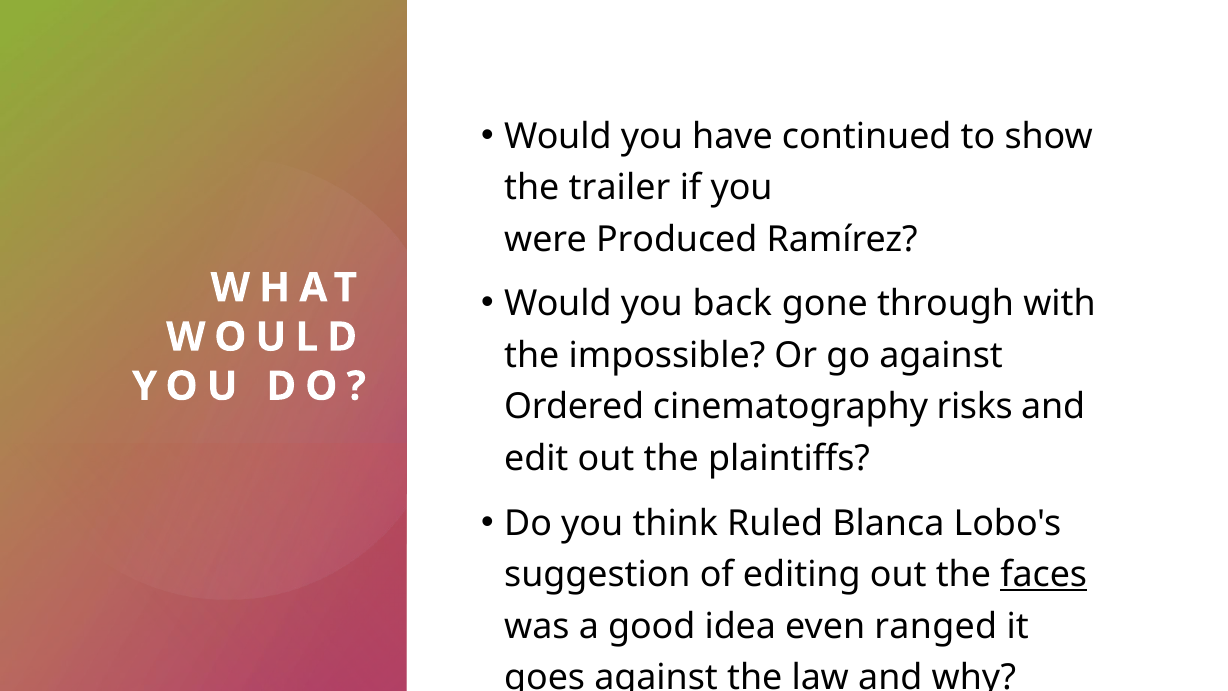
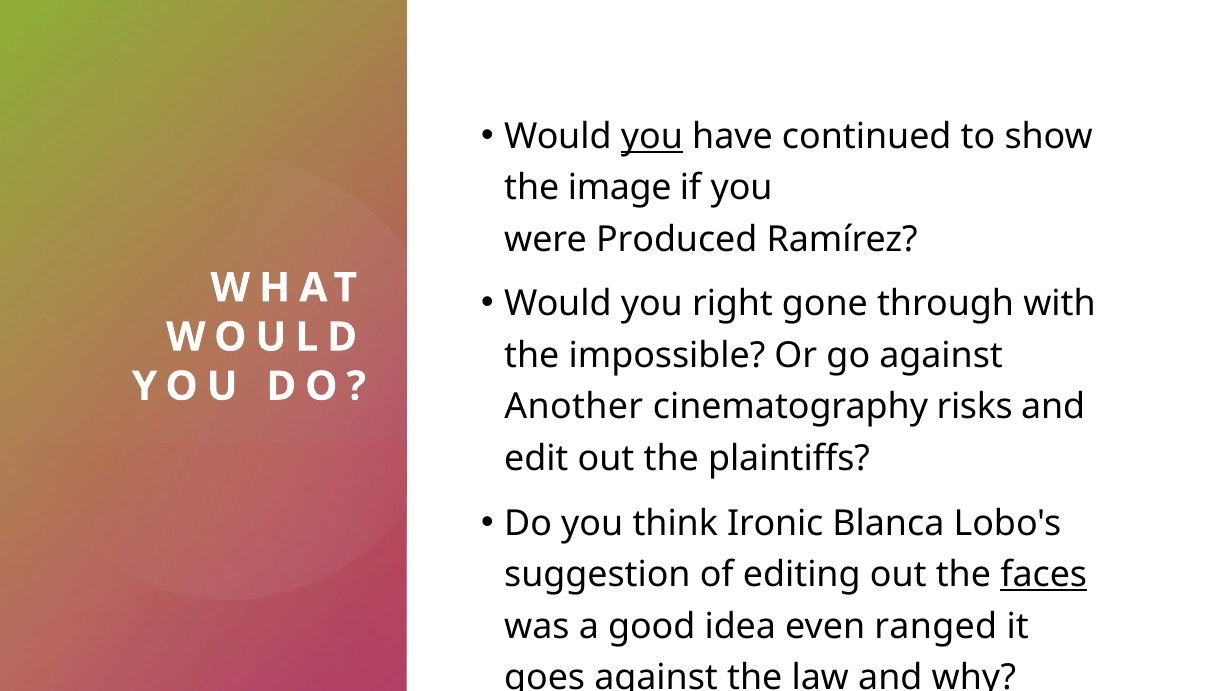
you at (652, 136) underline: none -> present
trailer: trailer -> image
back: back -> right
Ordered: Ordered -> Another
Ruled: Ruled -> Ironic
